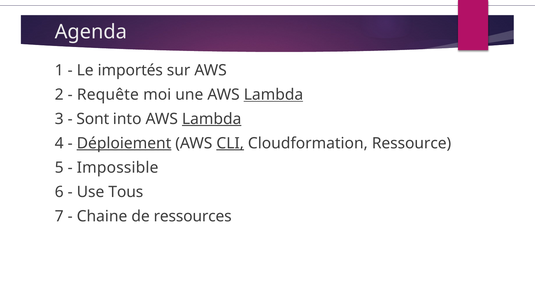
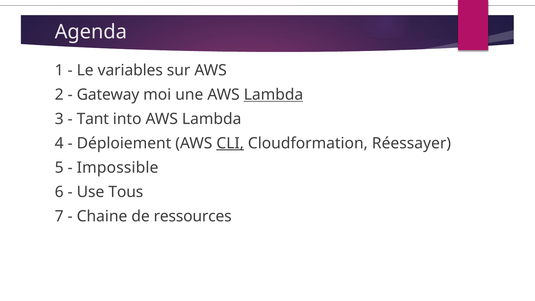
importés: importés -> variables
Requête: Requête -> Gateway
Sont: Sont -> Tant
Lambda at (212, 119) underline: present -> none
Déploiement underline: present -> none
Ressource: Ressource -> Réessayer
